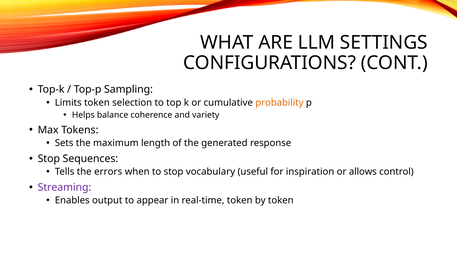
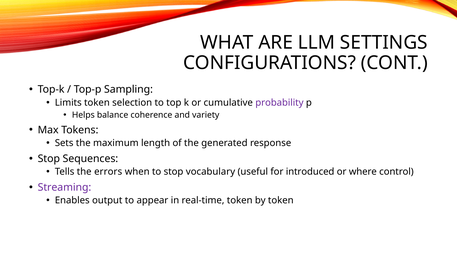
probability colour: orange -> purple
inspiration: inspiration -> introduced
allows: allows -> where
